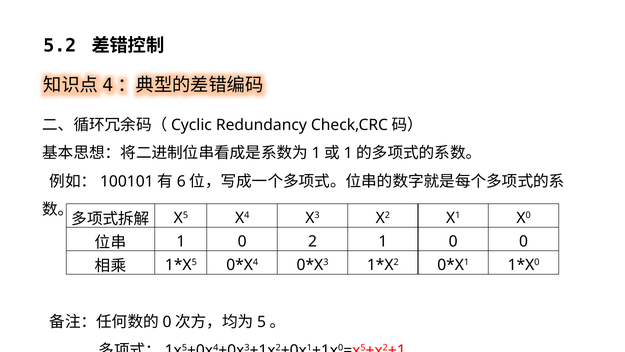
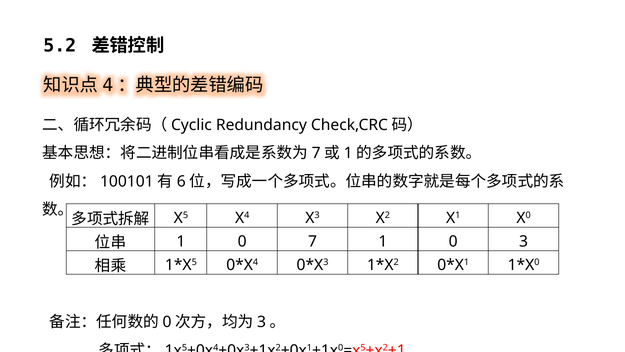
1 at (316, 153): 1 -> 7
0 2: 2 -> 7
0 0: 0 -> 3
5 at (262, 322): 5 -> 3
